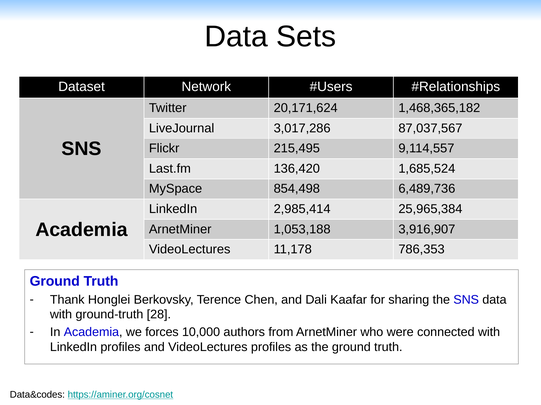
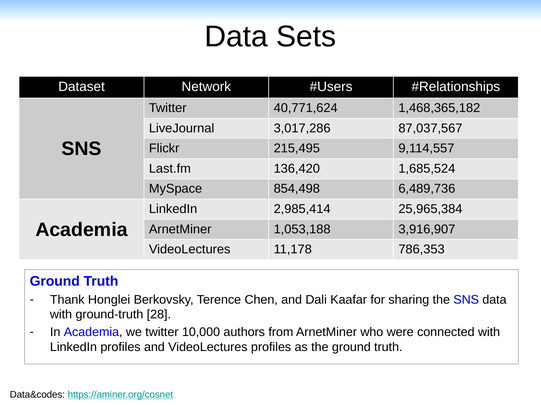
20,171,624: 20,171,624 -> 40,771,624
we forces: forces -> twitter
